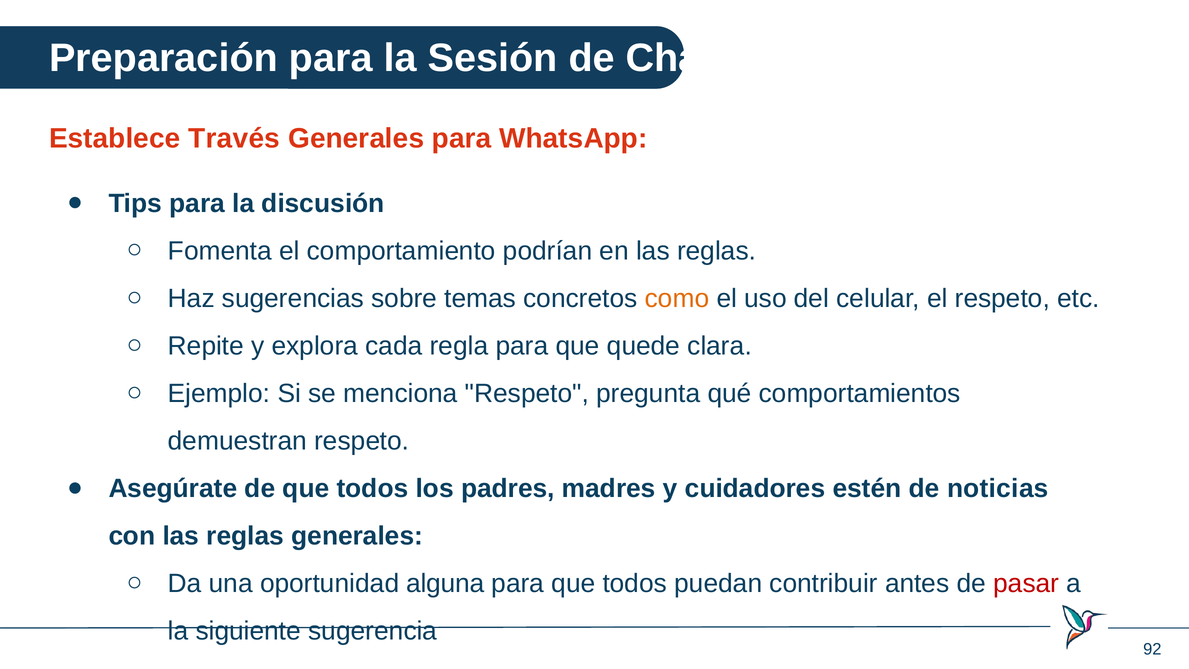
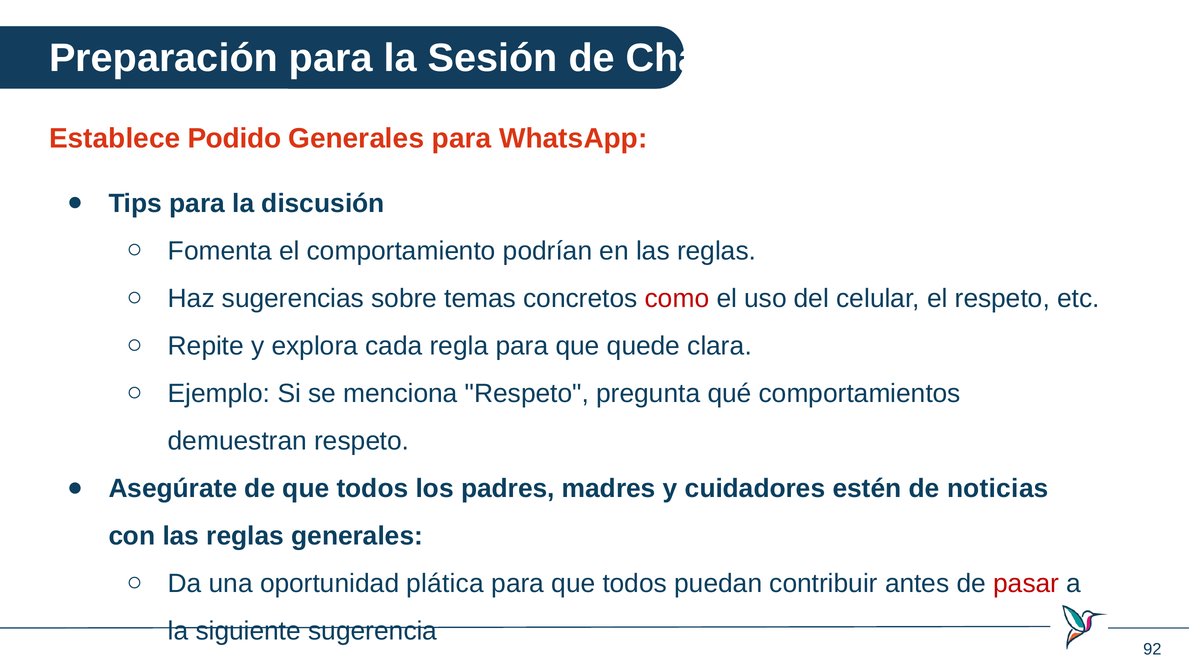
Través: Través -> Podido
como colour: orange -> red
alguna: alguna -> plática
